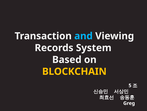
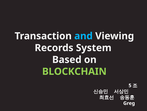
BLOCKCHAIN colour: yellow -> light green
